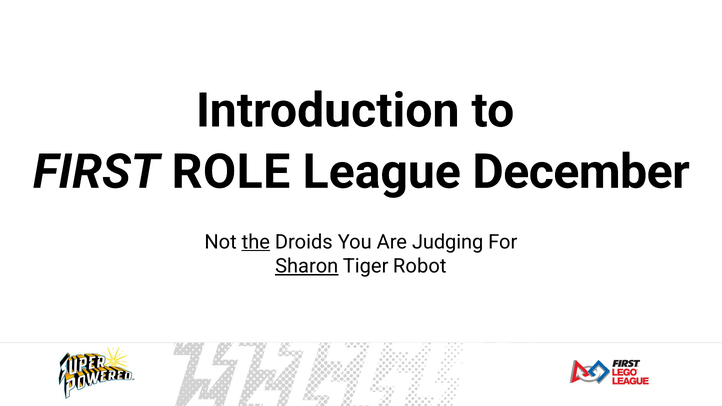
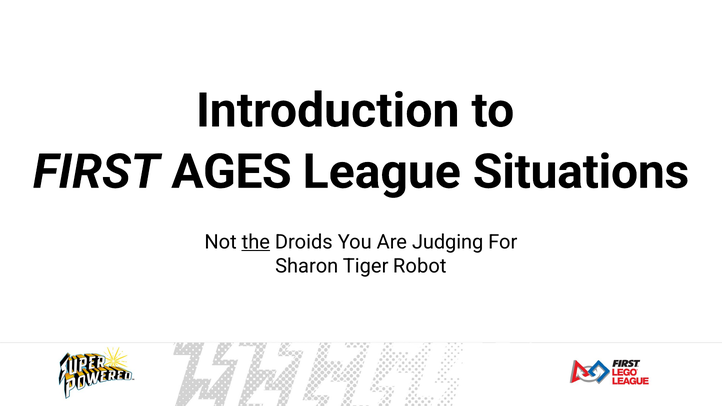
ROLE: ROLE -> AGES
December: December -> Situations
Sharon underline: present -> none
